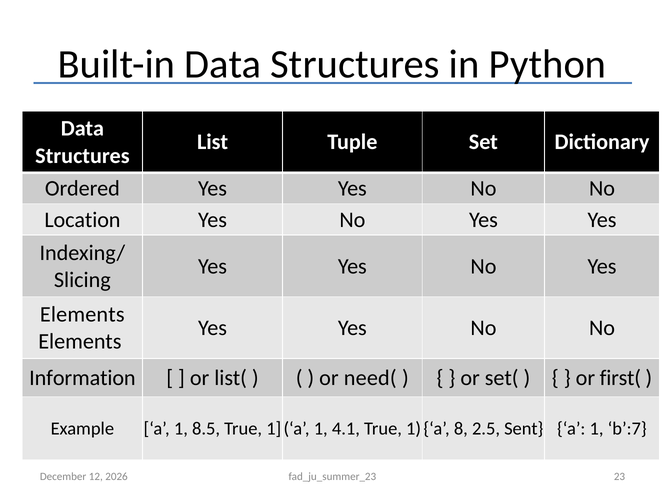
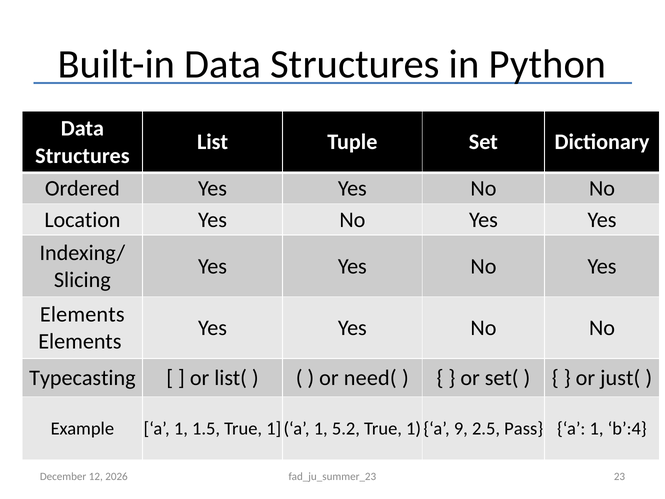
Information: Information -> Typecasting
first(: first( -> just(
8.5: 8.5 -> 1.5
4.1: 4.1 -> 5.2
8: 8 -> 9
Sent: Sent -> Pass
b’:7: b’:7 -> b’:4
